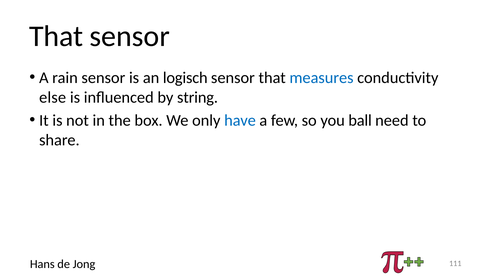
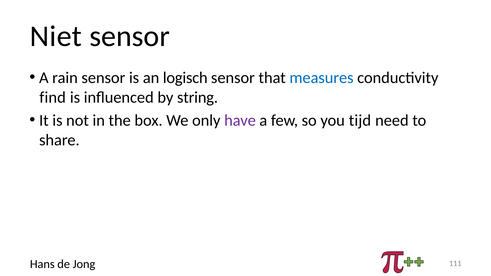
That at (56, 36): That -> Niet
else: else -> find
have colour: blue -> purple
ball: ball -> tijd
